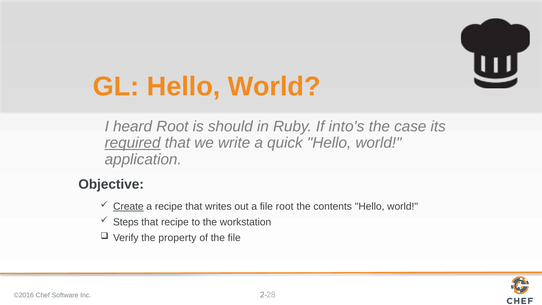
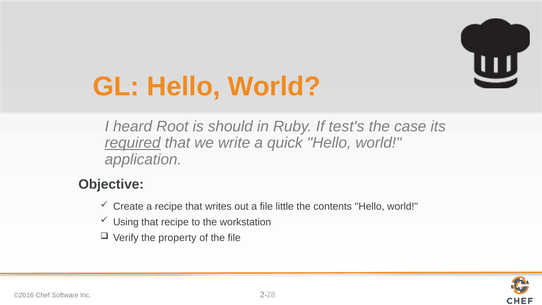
into's: into's -> test's
Create underline: present -> none
file root: root -> little
Steps: Steps -> Using
